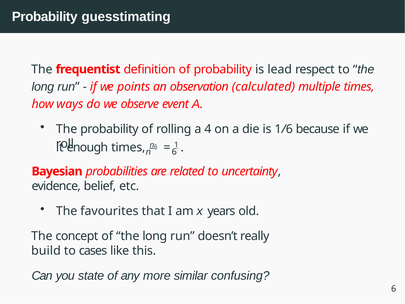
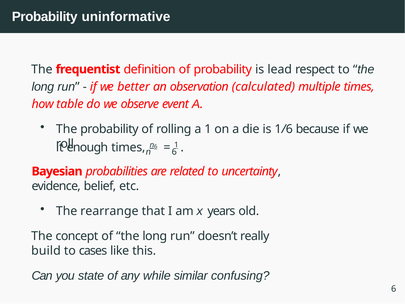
guesstimating: guesstimating -> uninformative
points: points -> better
ways: ways -> table
a 4: 4 -> 1
favourites: favourites -> rearrange
more: more -> while
